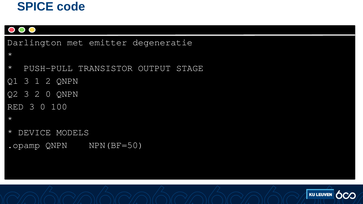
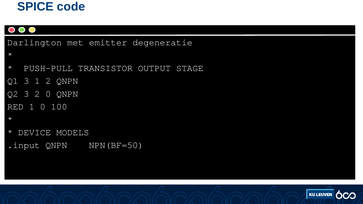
RED 3: 3 -> 1
.opamp: .opamp -> .input
